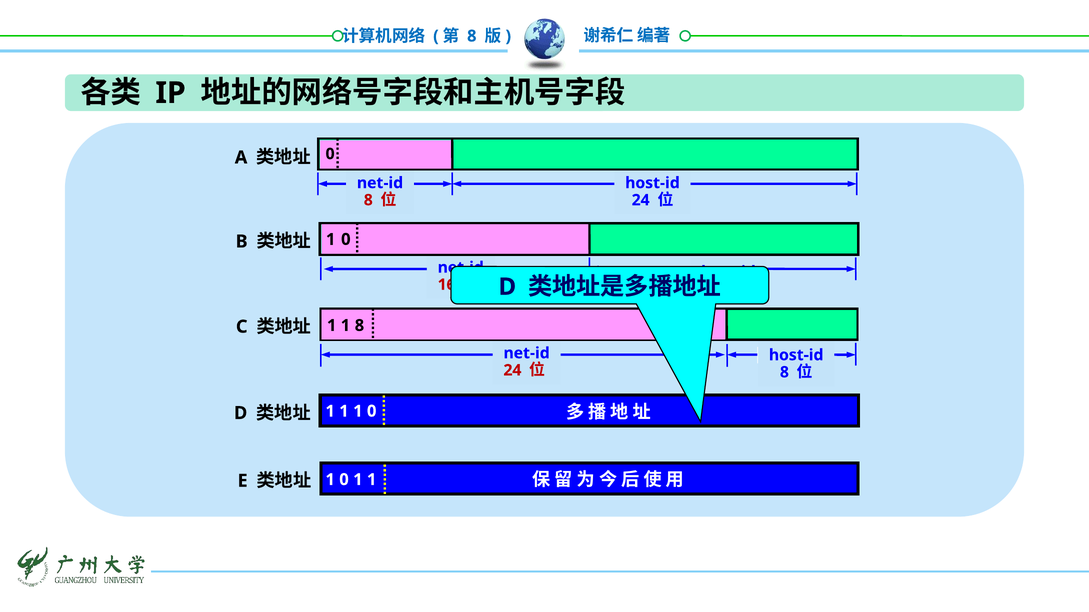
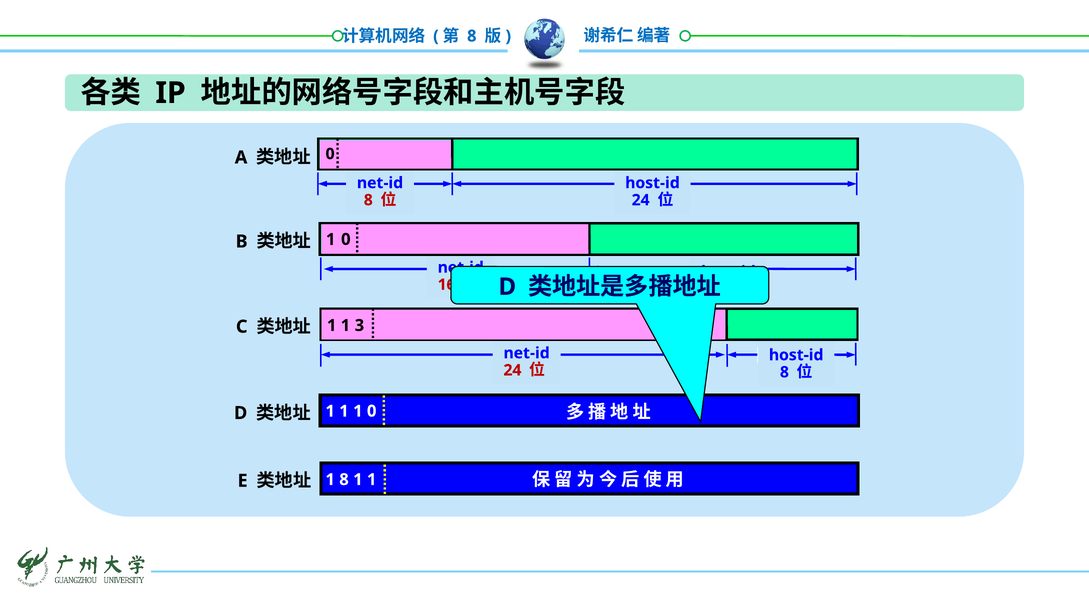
1 8: 8 -> 3
0 at (344, 480): 0 -> 8
